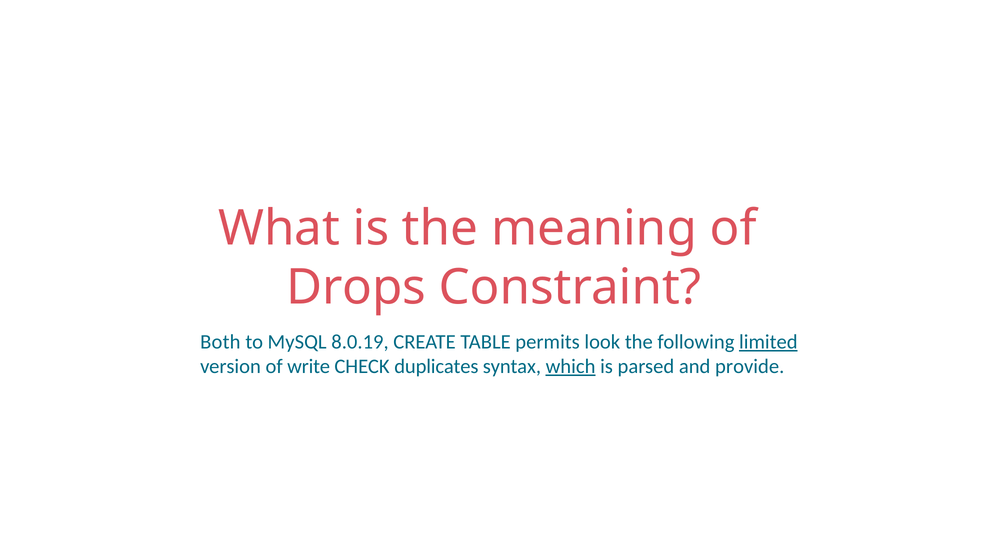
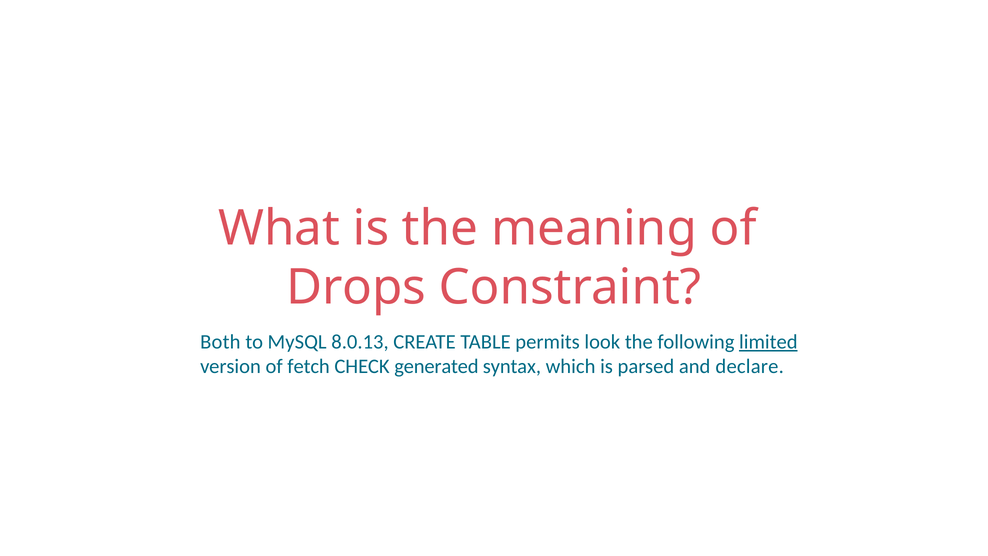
8.0.19: 8.0.19 -> 8.0.13
write: write -> fetch
duplicates: duplicates -> generated
which underline: present -> none
provide: provide -> declare
